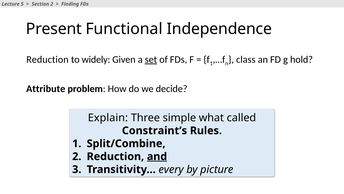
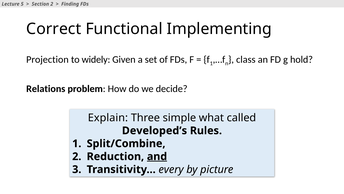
Present: Present -> Correct
Independence: Independence -> Implementing
Reduction at (47, 59): Reduction -> Projection
set underline: present -> none
Attribute: Attribute -> Relations
Constraint’s: Constraint’s -> Developed’s
